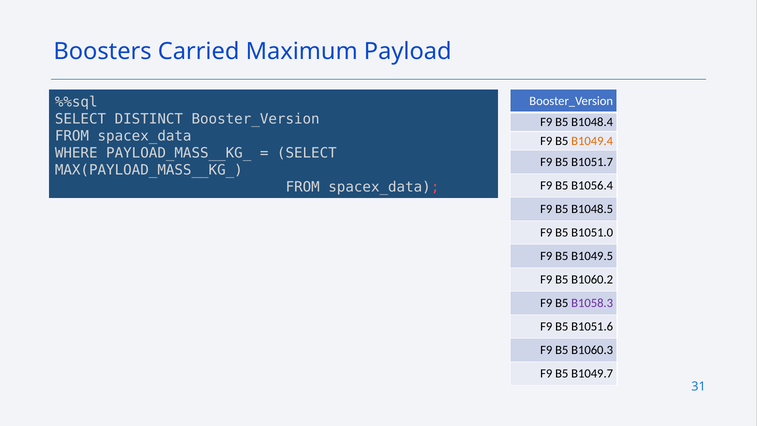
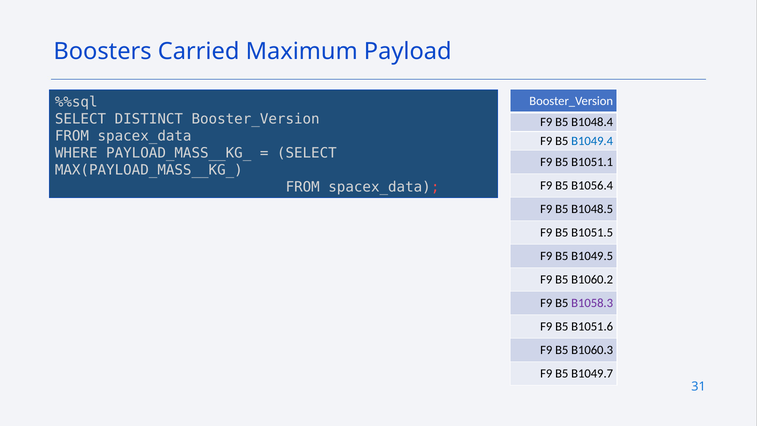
B1049.4 colour: orange -> blue
B1051.7: B1051.7 -> B1051.1
B1051.0: B1051.0 -> B1051.5
